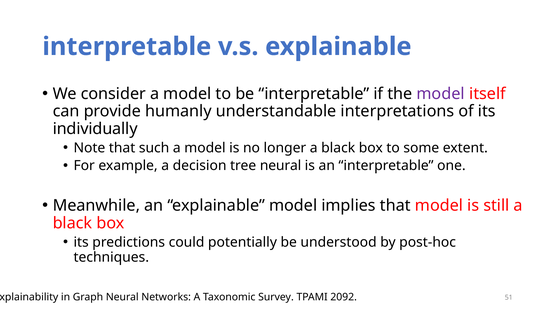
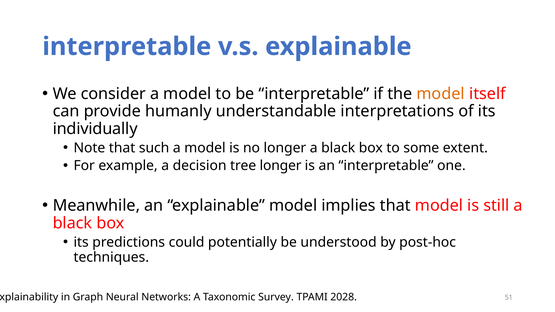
model at (441, 94) colour: purple -> orange
tree neural: neural -> longer
2092: 2092 -> 2028
